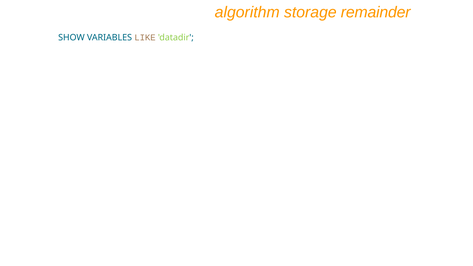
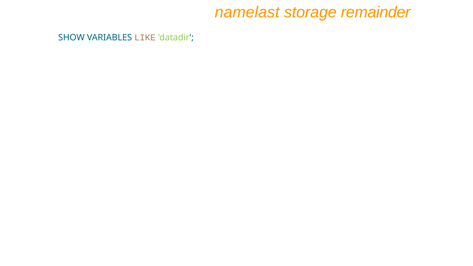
algorithm: algorithm -> namelast
